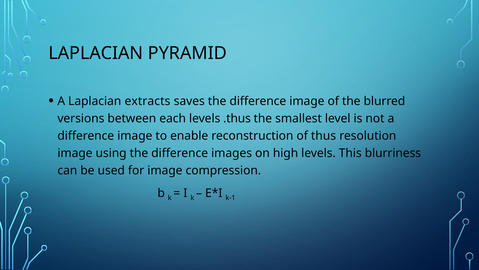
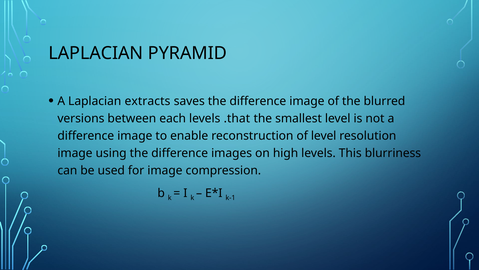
.thus: .thus -> .that
of thus: thus -> level
